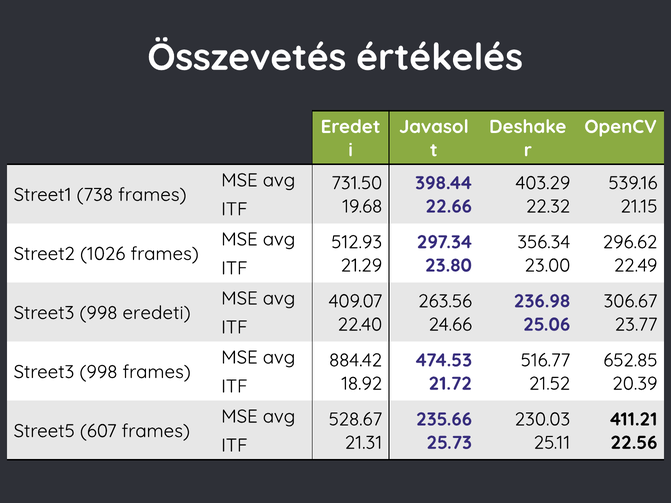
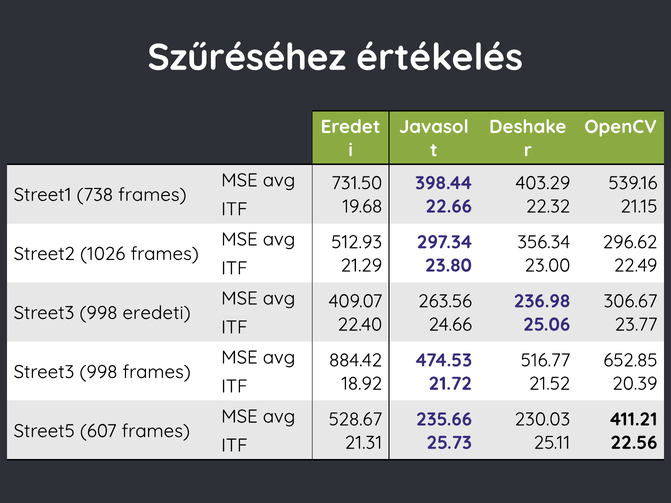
Összevetés: Összevetés -> Szűréséhez
